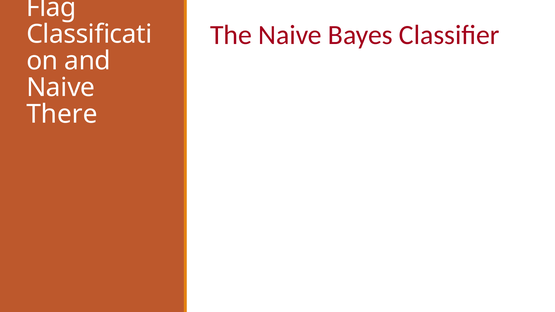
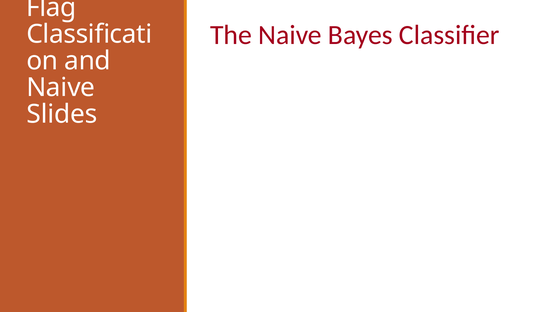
There: There -> Slides
